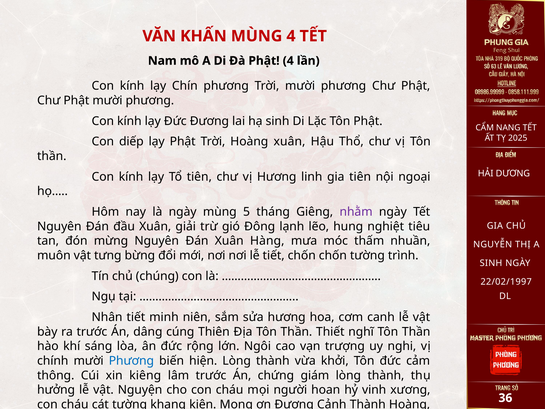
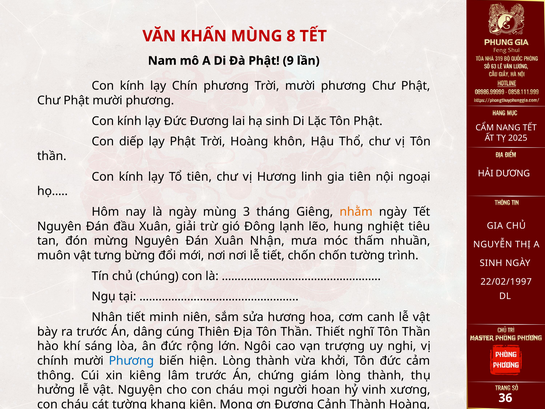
MÙNG 4: 4 -> 8
Phật 4: 4 -> 9
Hoàng xuân: xuân -> khôn
mùng 5: 5 -> 3
nhằm colour: purple -> orange
Hàng: Hàng -> Nhận
